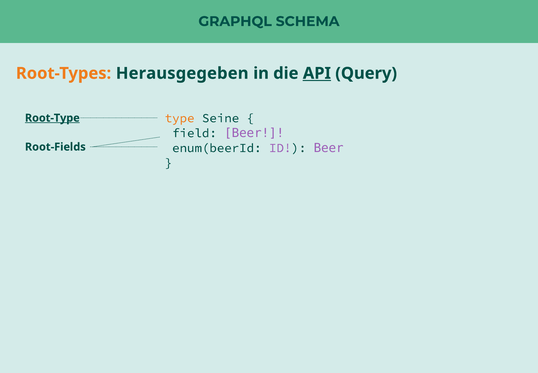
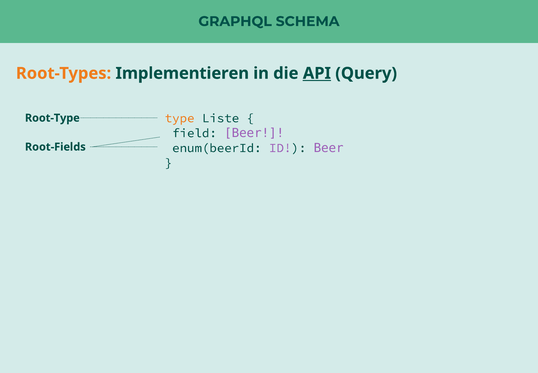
Herausgegeben: Herausgegeben -> Implementieren
Seine: Seine -> Liste
Root-Type underline: present -> none
